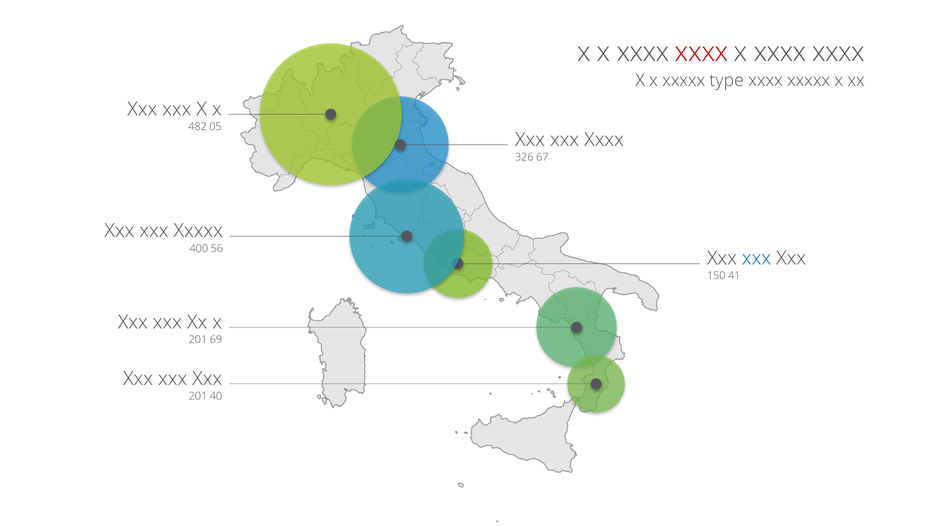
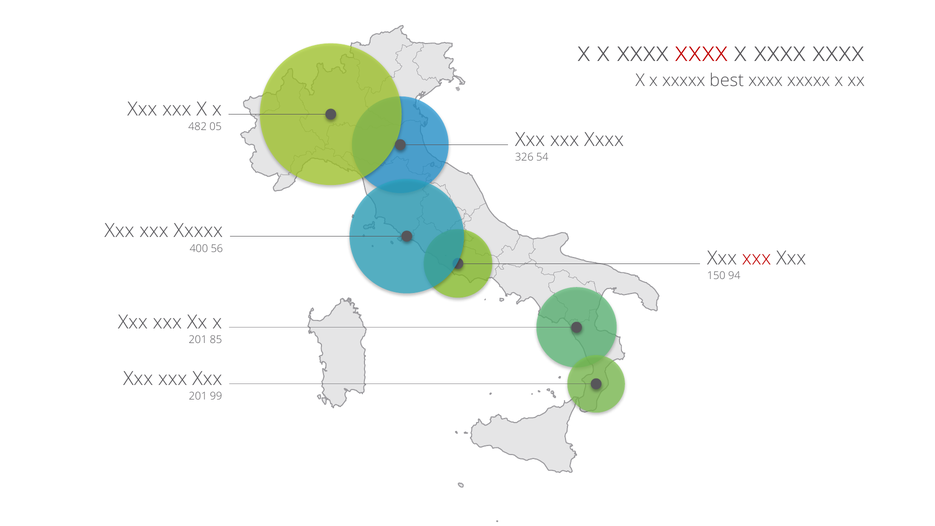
type: type -> best
67: 67 -> 54
xxx at (757, 258) colour: blue -> red
41: 41 -> 94
69: 69 -> 85
40: 40 -> 99
